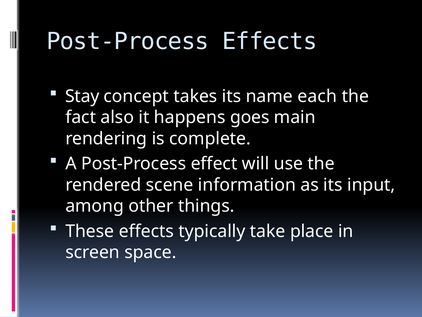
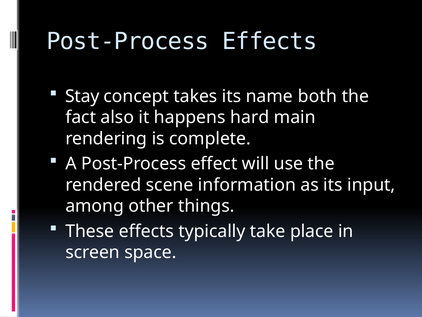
each: each -> both
goes: goes -> hard
